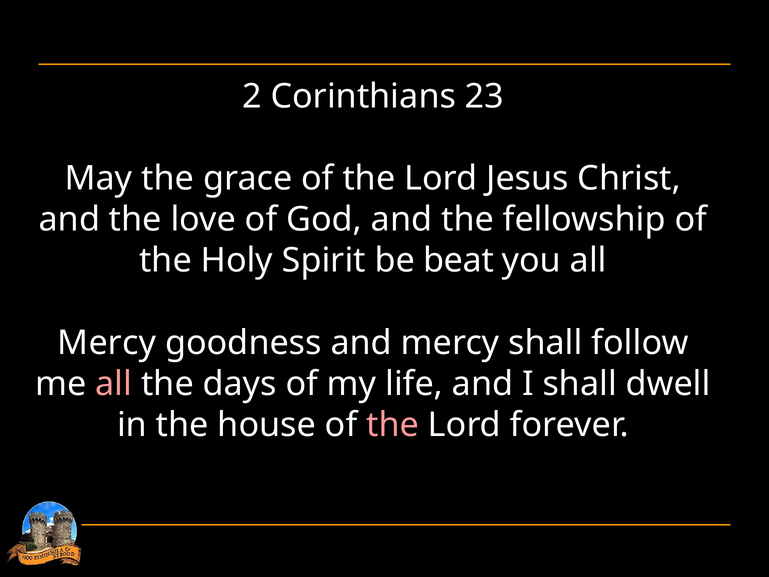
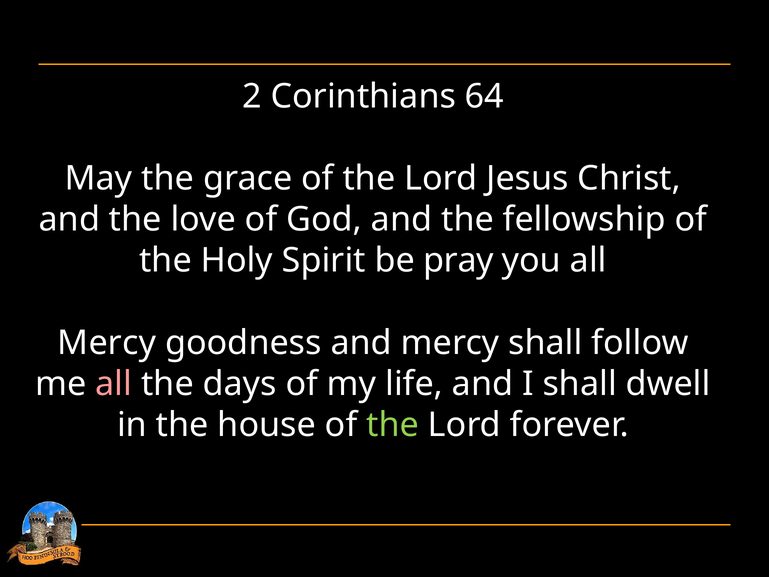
23: 23 -> 64
beat: beat -> pray
the at (393, 425) colour: pink -> light green
